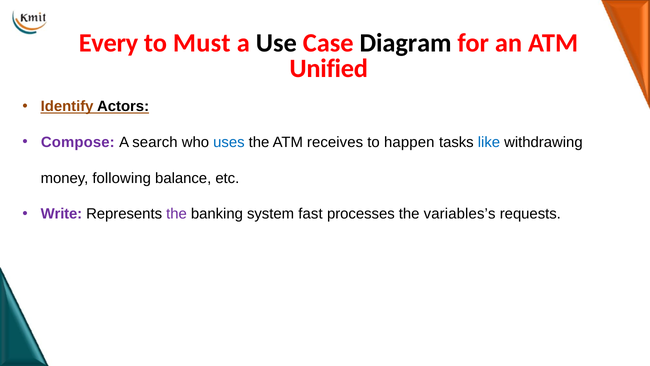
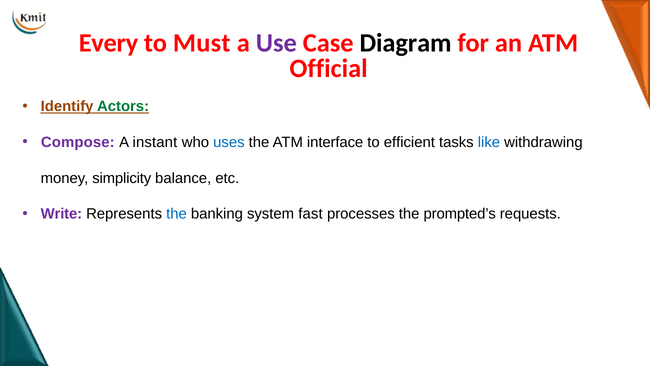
Use colour: black -> purple
Unified: Unified -> Official
Actors colour: black -> green
search: search -> instant
receives: receives -> interface
happen: happen -> efficient
following: following -> simplicity
the at (176, 214) colour: purple -> blue
variables’s: variables’s -> prompted’s
